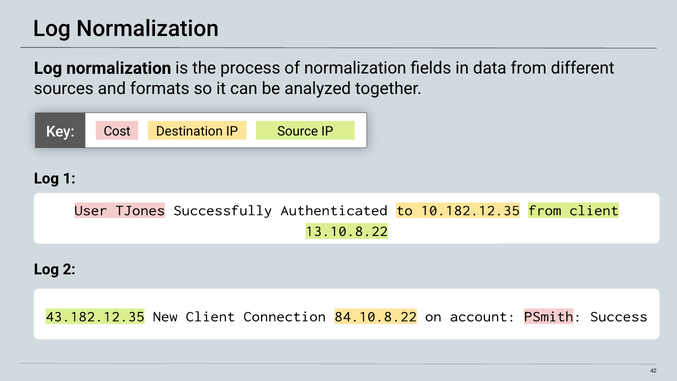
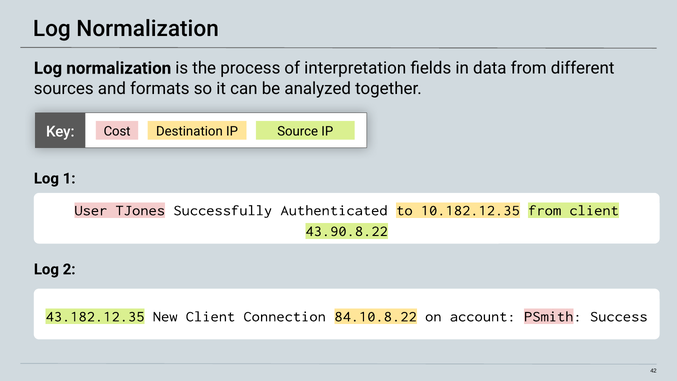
of normalization: normalization -> interpretation
13.10.8.22: 13.10.8.22 -> 43.90.8.22
